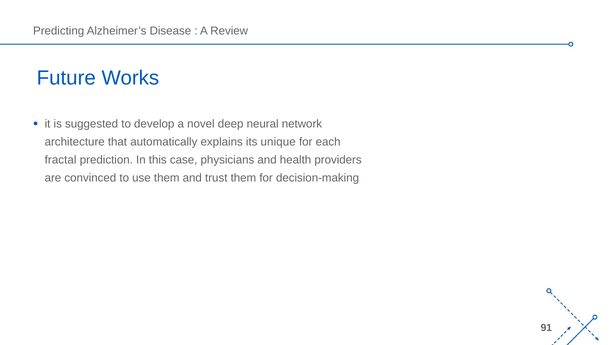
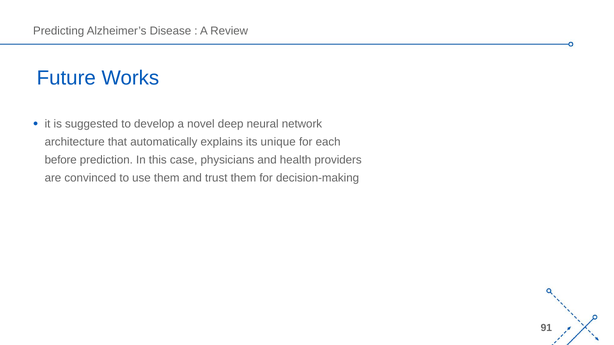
fractal: fractal -> before
